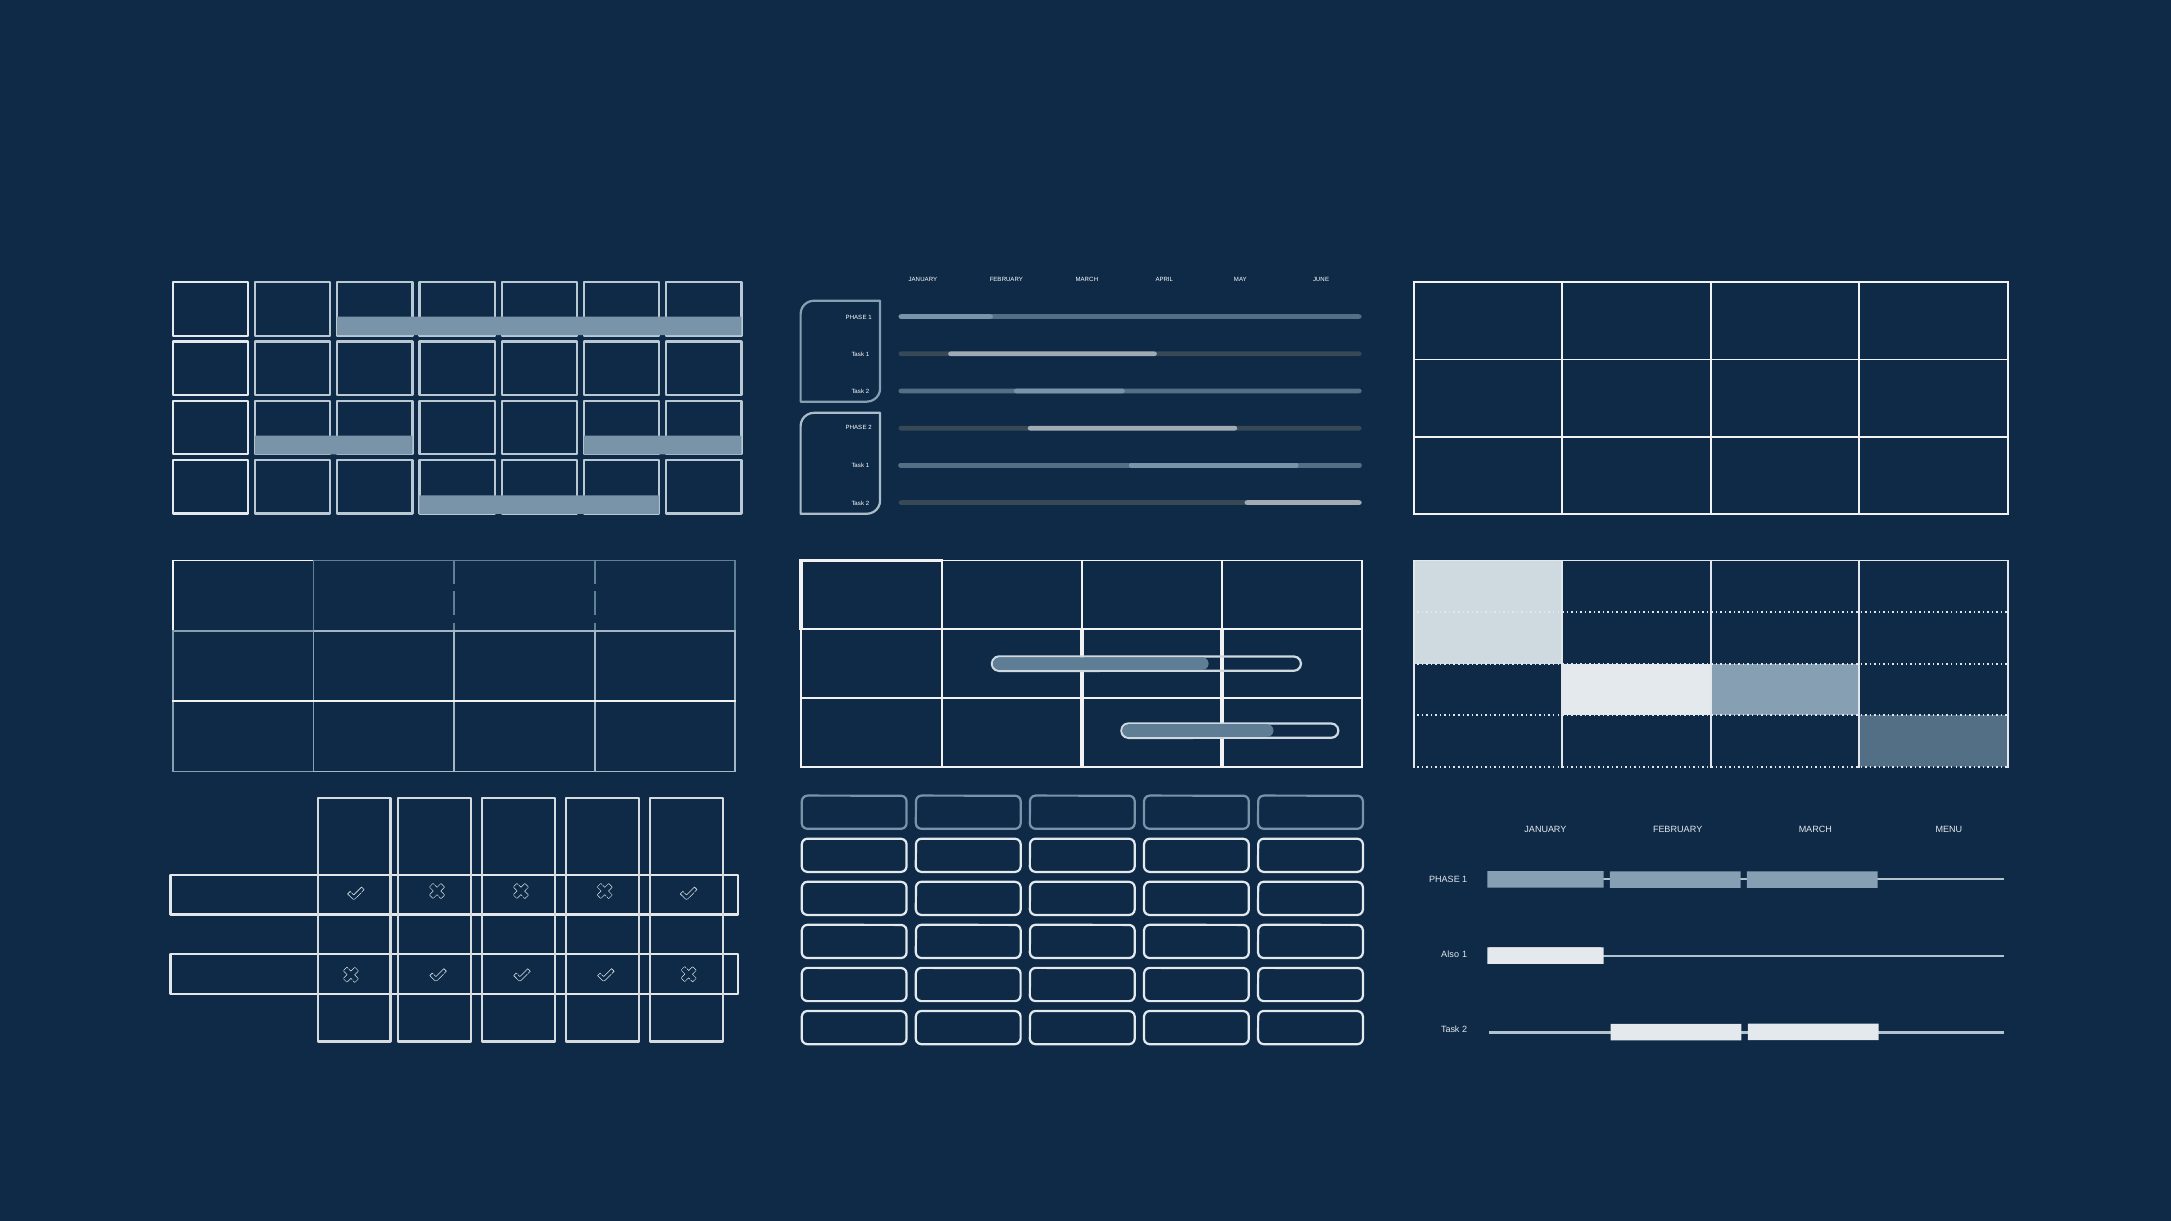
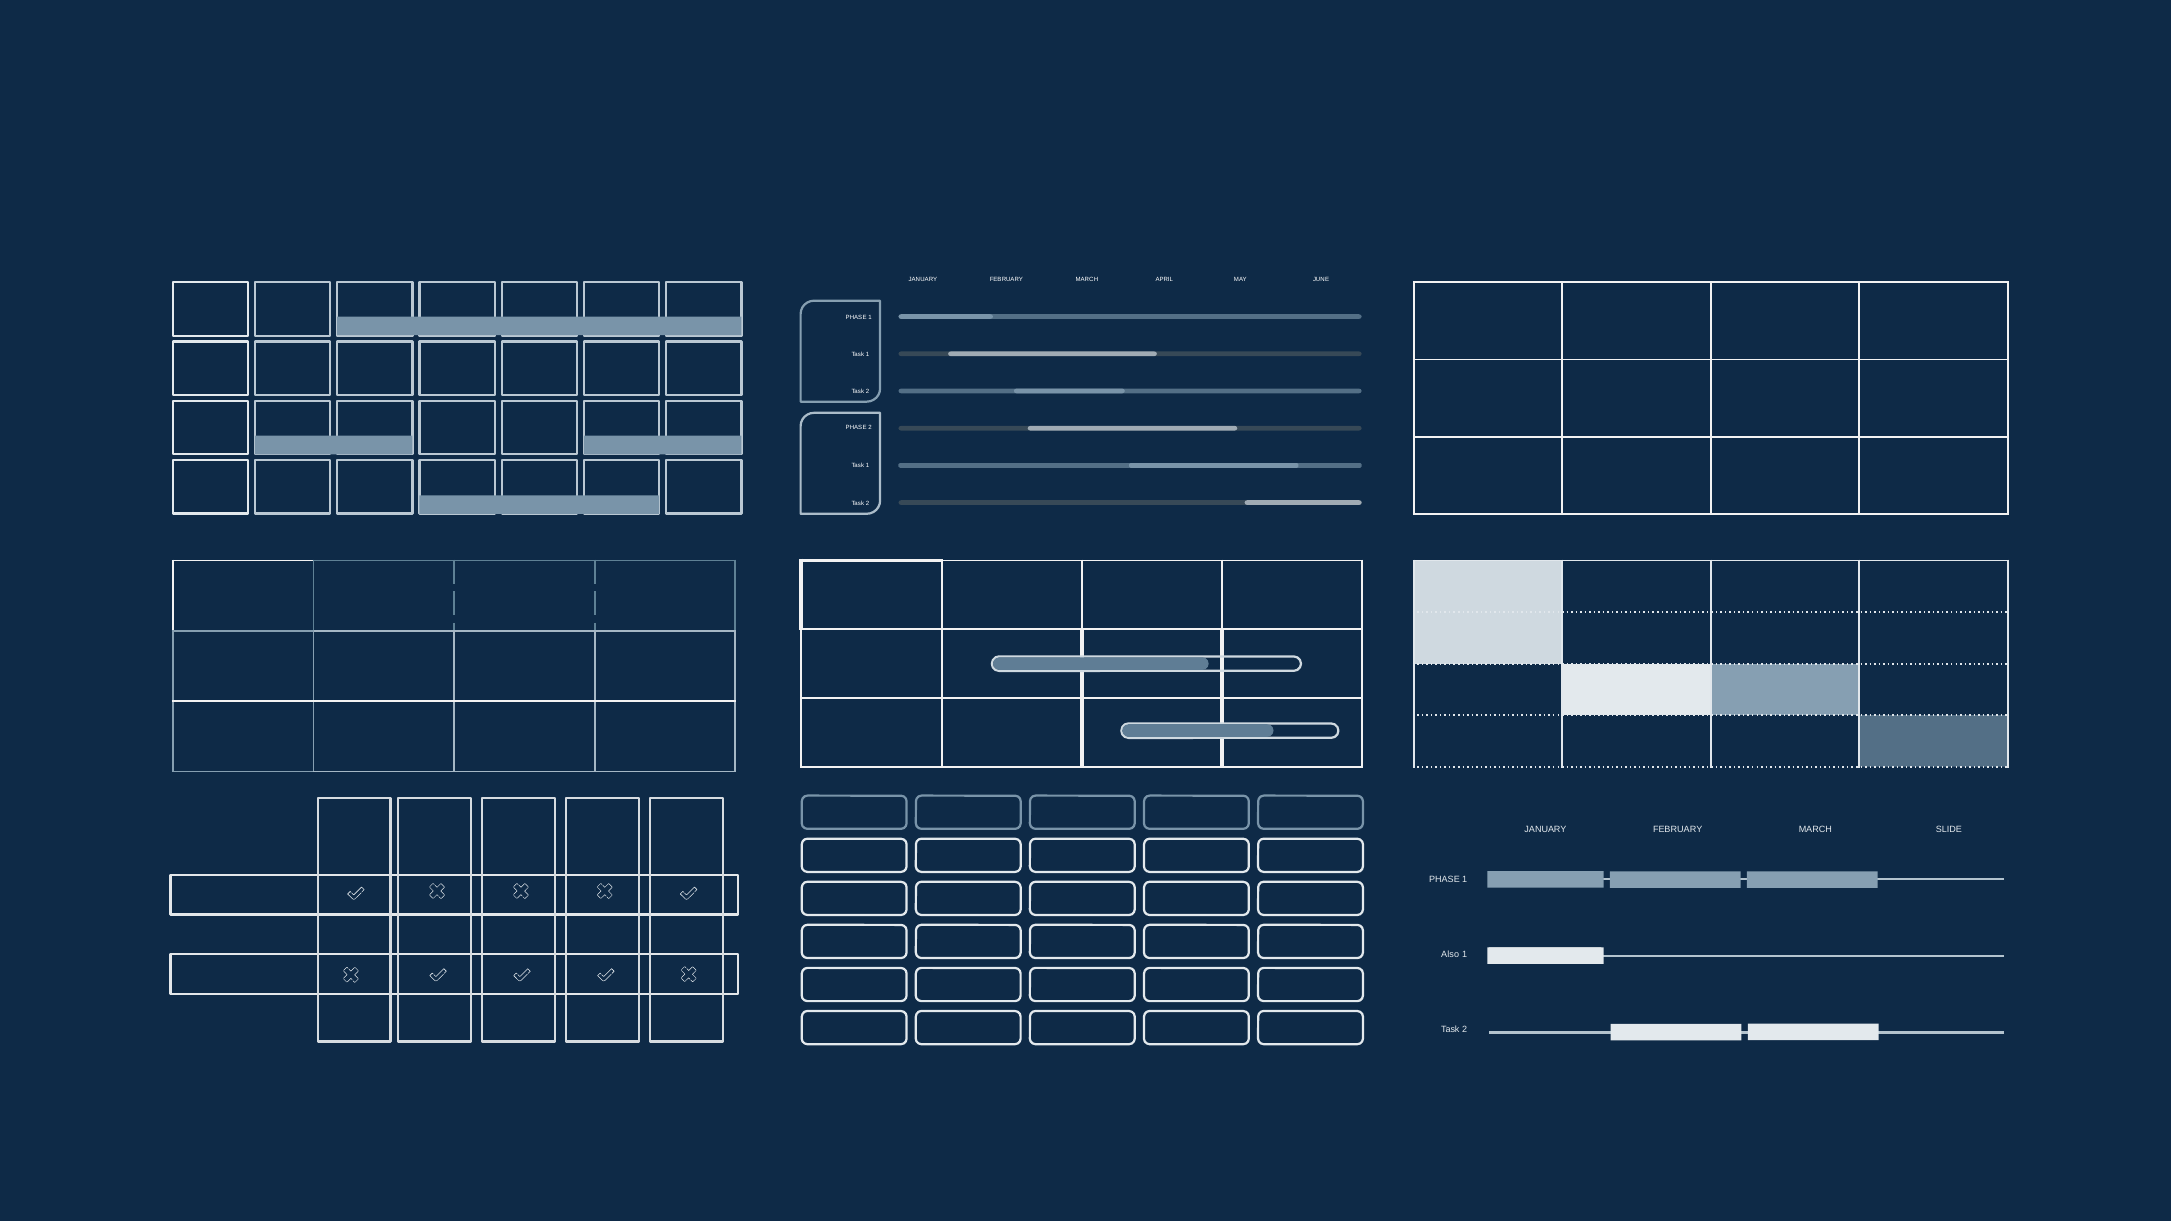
MENU: MENU -> SLIDE
